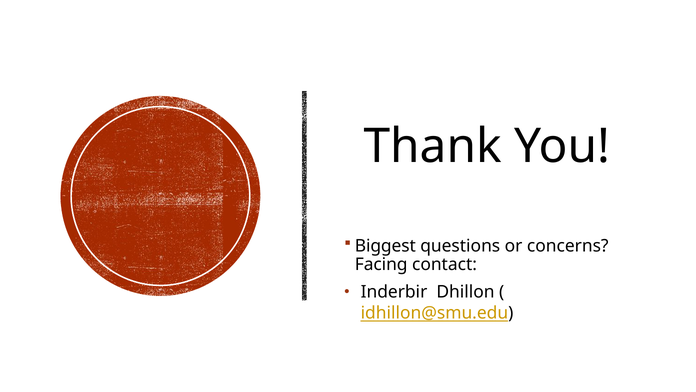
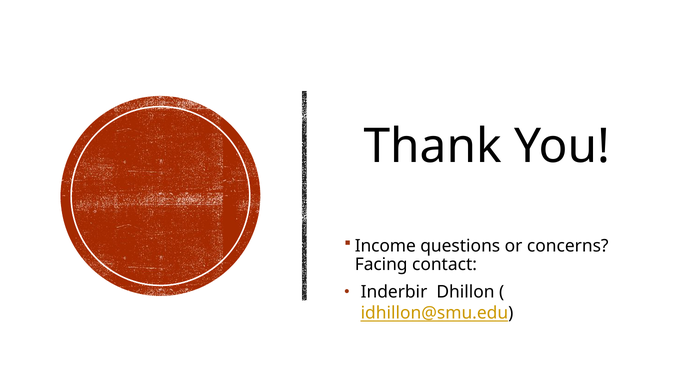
Biggest: Biggest -> Income
